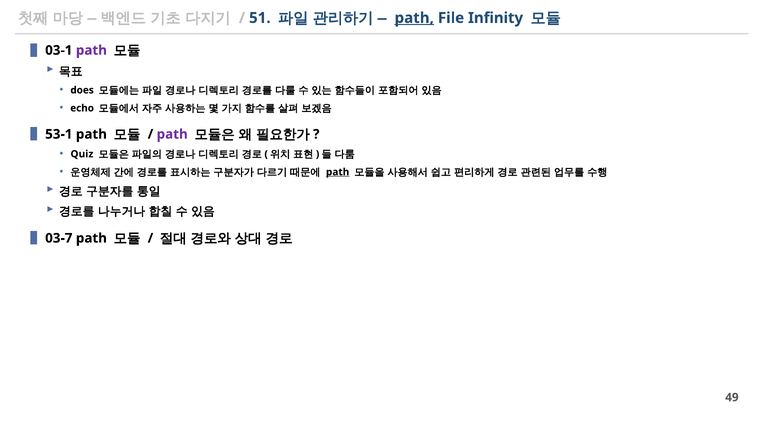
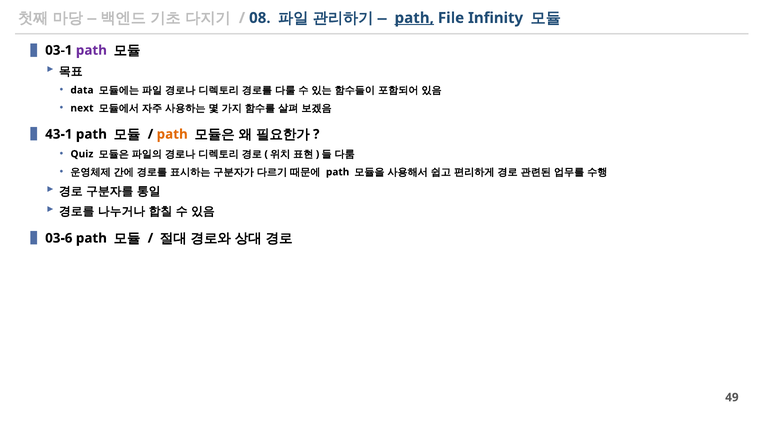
51: 51 -> 08
does: does -> data
echo: echo -> next
53-1: 53-1 -> 43-1
path at (172, 134) colour: purple -> orange
path at (338, 172) underline: present -> none
03-7: 03-7 -> 03-6
